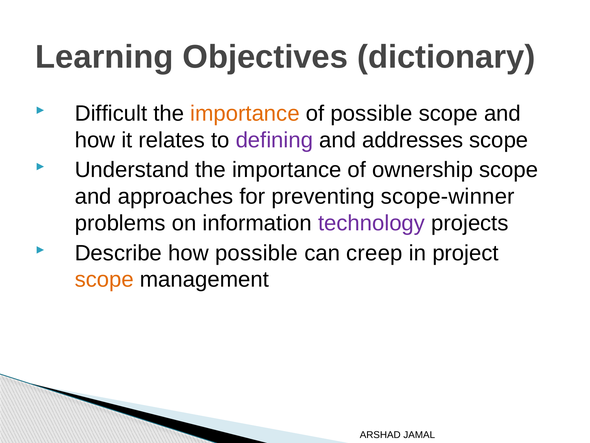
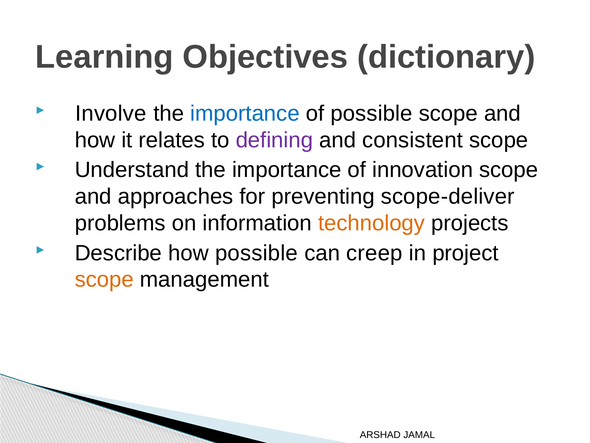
Difficult: Difficult -> Involve
importance at (245, 113) colour: orange -> blue
addresses: addresses -> consistent
ownership: ownership -> innovation
scope-winner: scope-winner -> scope-deliver
technology colour: purple -> orange
